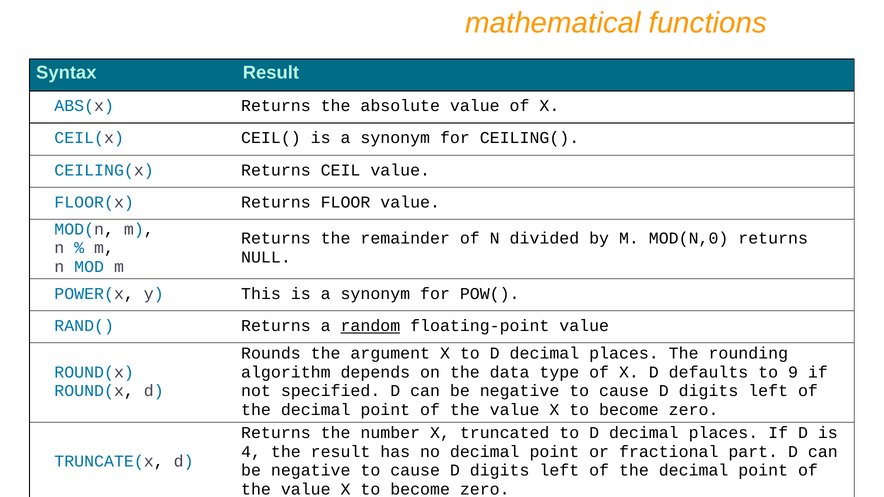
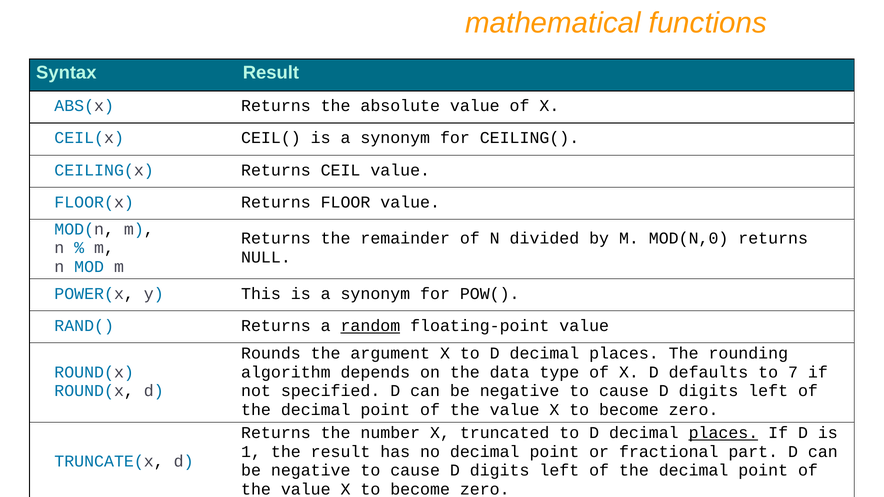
9: 9 -> 7
places at (723, 433) underline: none -> present
4: 4 -> 1
